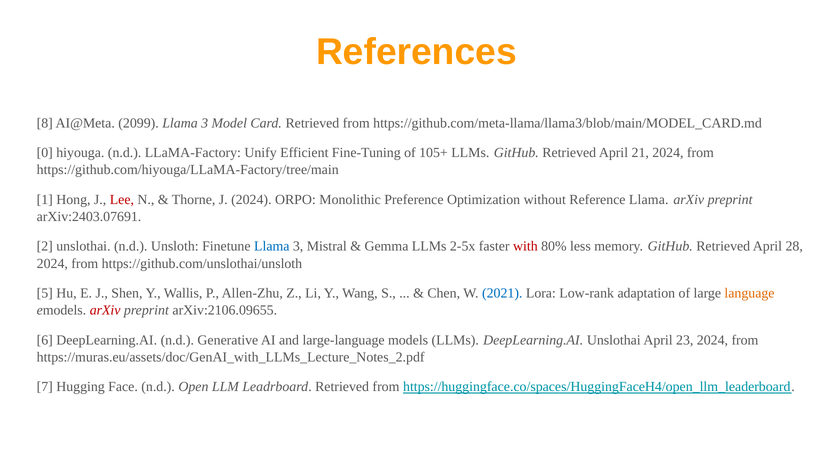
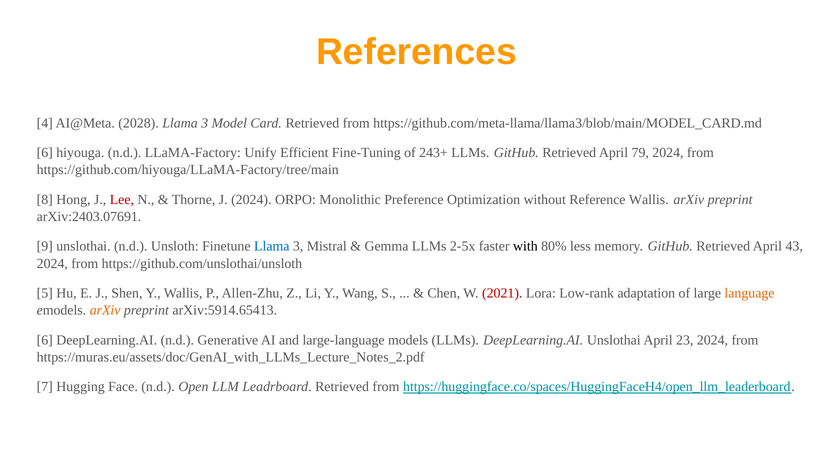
8: 8 -> 4
2099: 2099 -> 2028
0 at (45, 153): 0 -> 6
105+: 105+ -> 243+
21: 21 -> 79
1: 1 -> 8
Reference Llama: Llama -> Wallis
2: 2 -> 9
with colour: red -> black
28: 28 -> 43
2021 colour: blue -> red
arXiv at (105, 311) colour: red -> orange
arXiv:2106.09655: arXiv:2106.09655 -> arXiv:5914.65413
